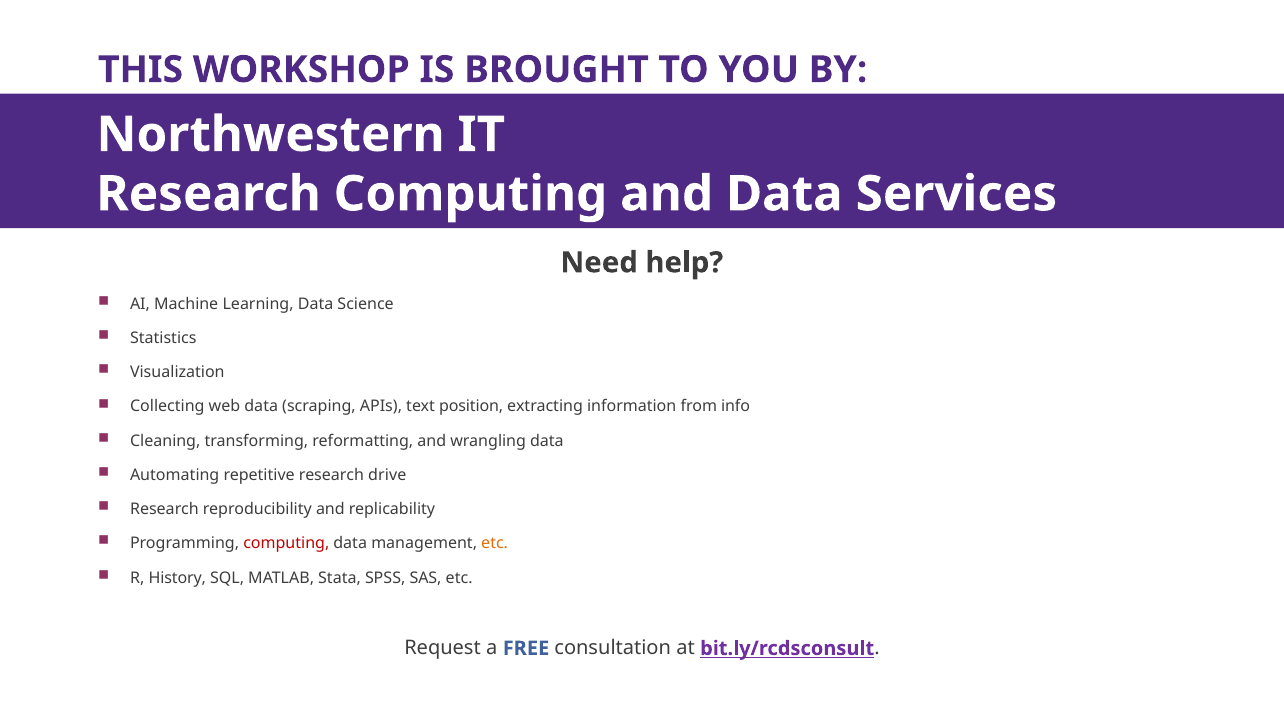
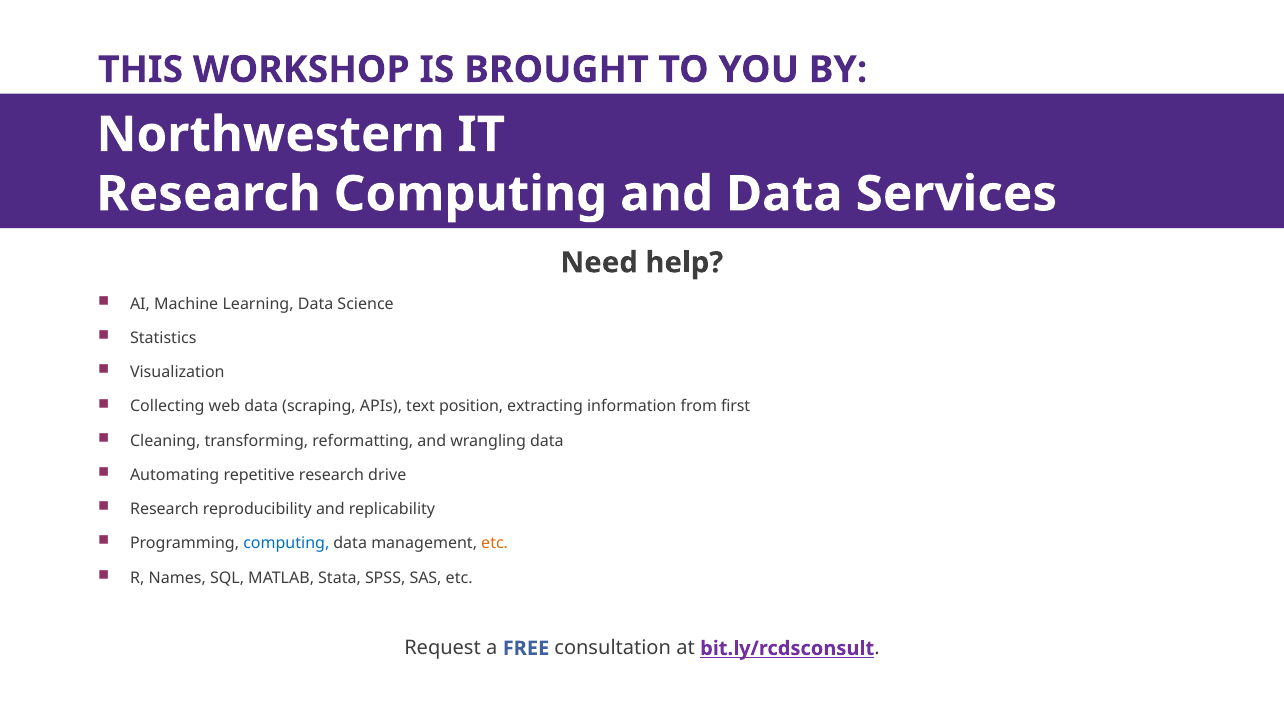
info: info -> first
computing at (286, 544) colour: red -> blue
History: History -> Names
